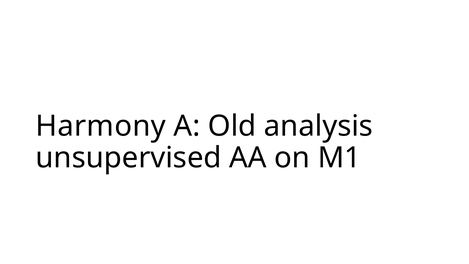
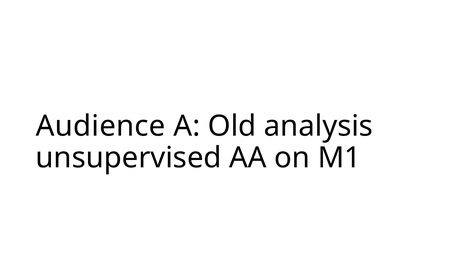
Harmony: Harmony -> Audience
